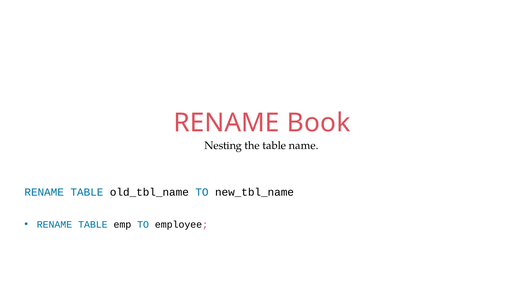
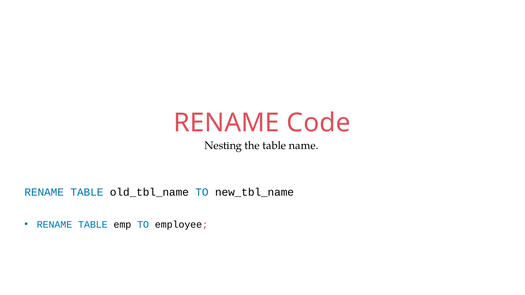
Book: Book -> Code
